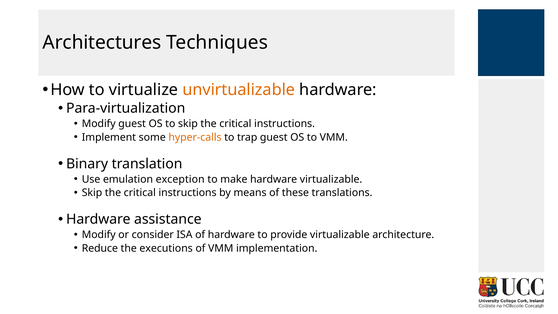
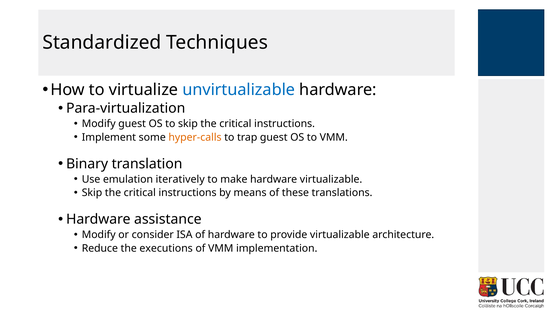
Architectures: Architectures -> Standardized
unvirtualizable colour: orange -> blue
exception: exception -> iteratively
